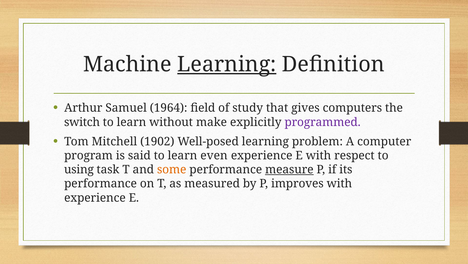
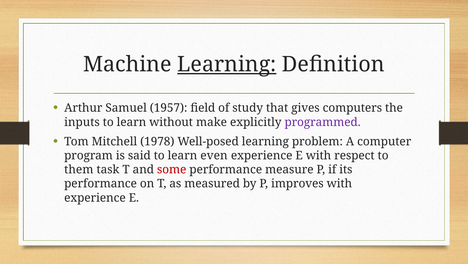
1964: 1964 -> 1957
switch: switch -> inputs
1902: 1902 -> 1978
using: using -> them
some colour: orange -> red
measure underline: present -> none
